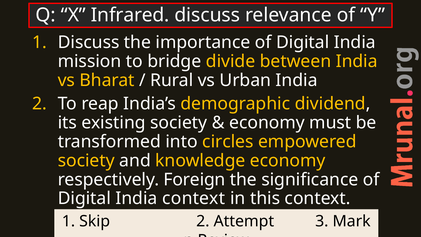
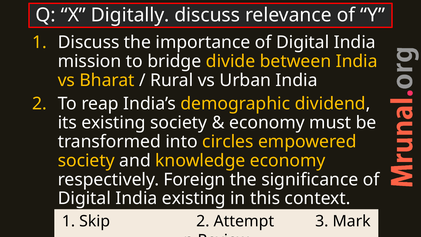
Infrared: Infrared -> Digitally
India context: context -> existing
